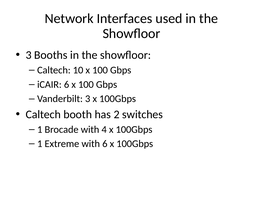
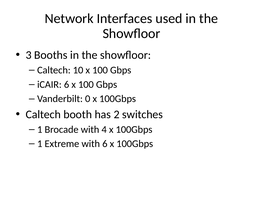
Vanderbilt 3: 3 -> 0
